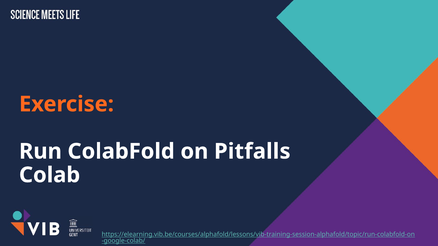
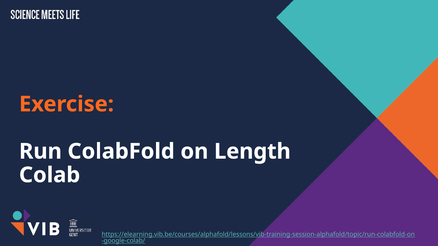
Pitfalls: Pitfalls -> Length
